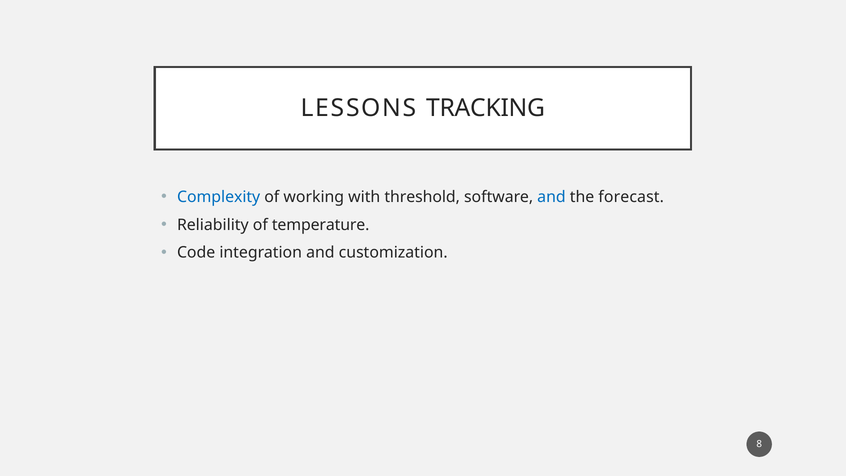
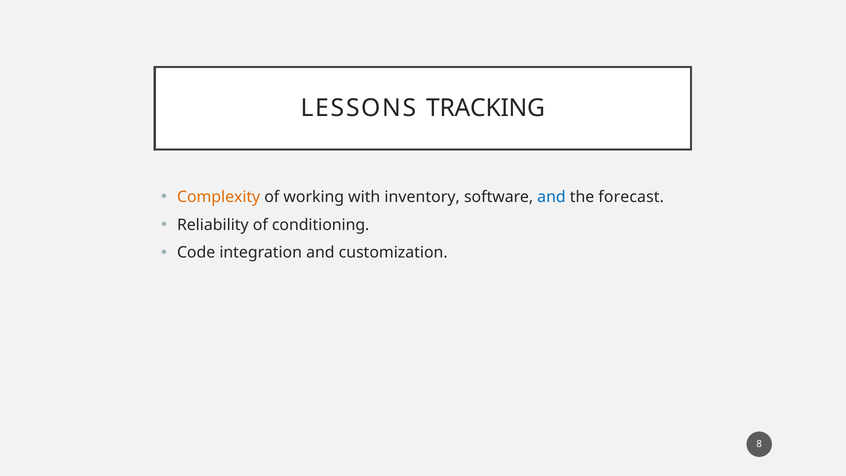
Complexity colour: blue -> orange
threshold: threshold -> inventory
temperature: temperature -> conditioning
